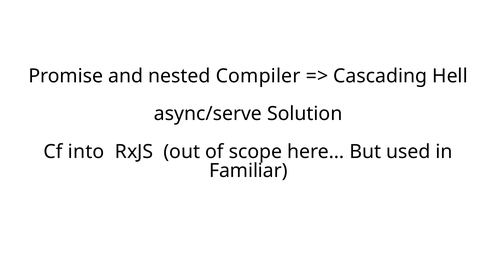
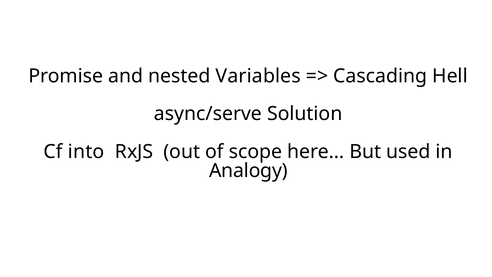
Compiler: Compiler -> Variables
Familiar: Familiar -> Analogy
